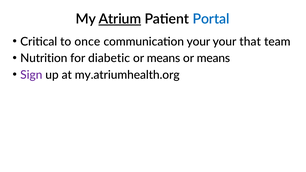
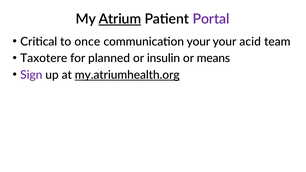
Portal colour: blue -> purple
that: that -> acid
Nutrition: Nutrition -> Taxotere
diabetic: diabetic -> planned
means at (163, 58): means -> insulin
my.atriumhealth.org underline: none -> present
